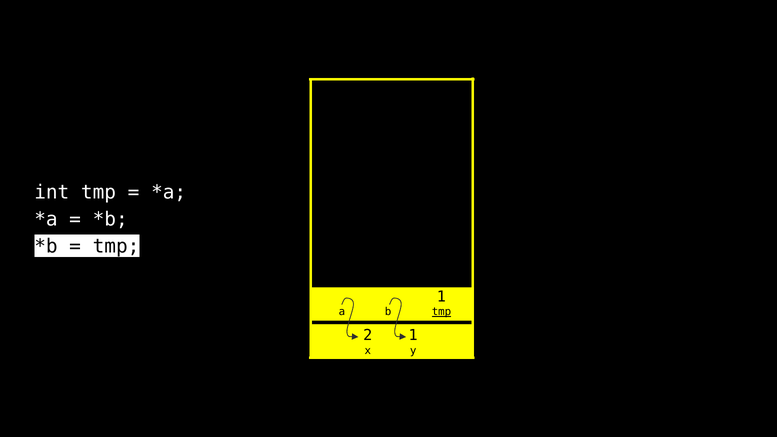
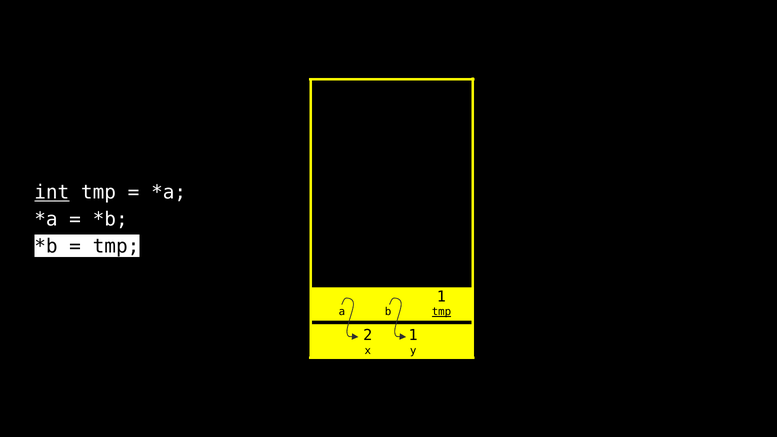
int underline: none -> present
